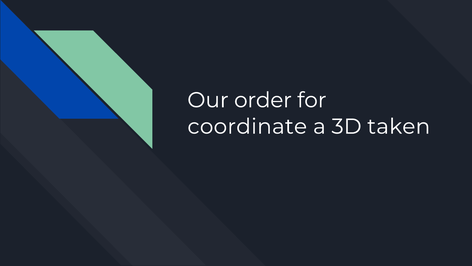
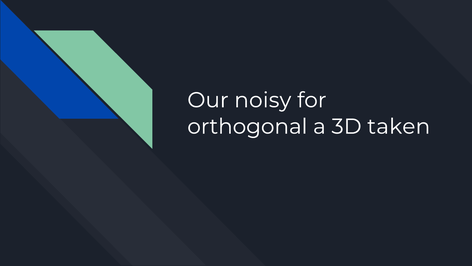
order: order -> noisy
coordinate: coordinate -> orthogonal
